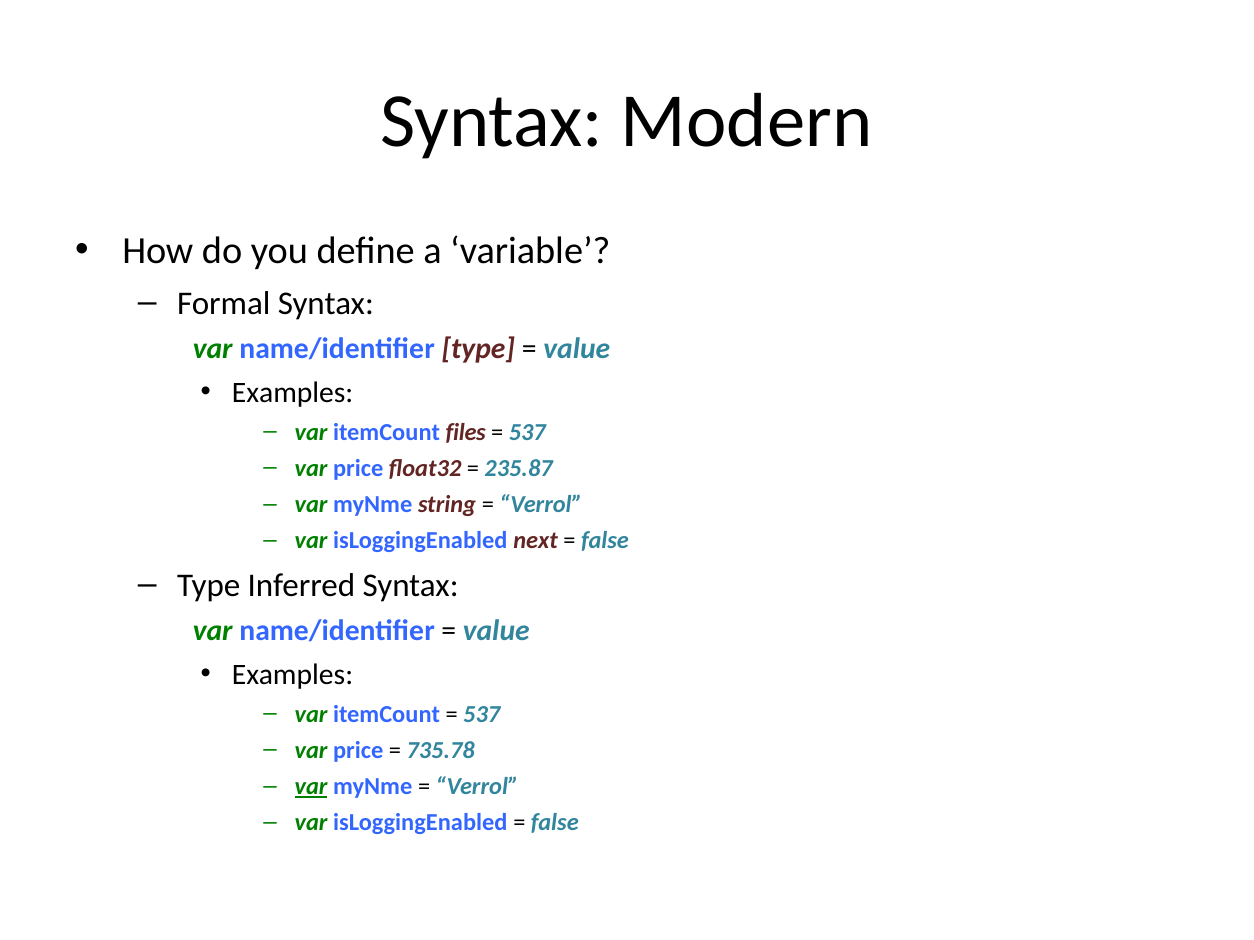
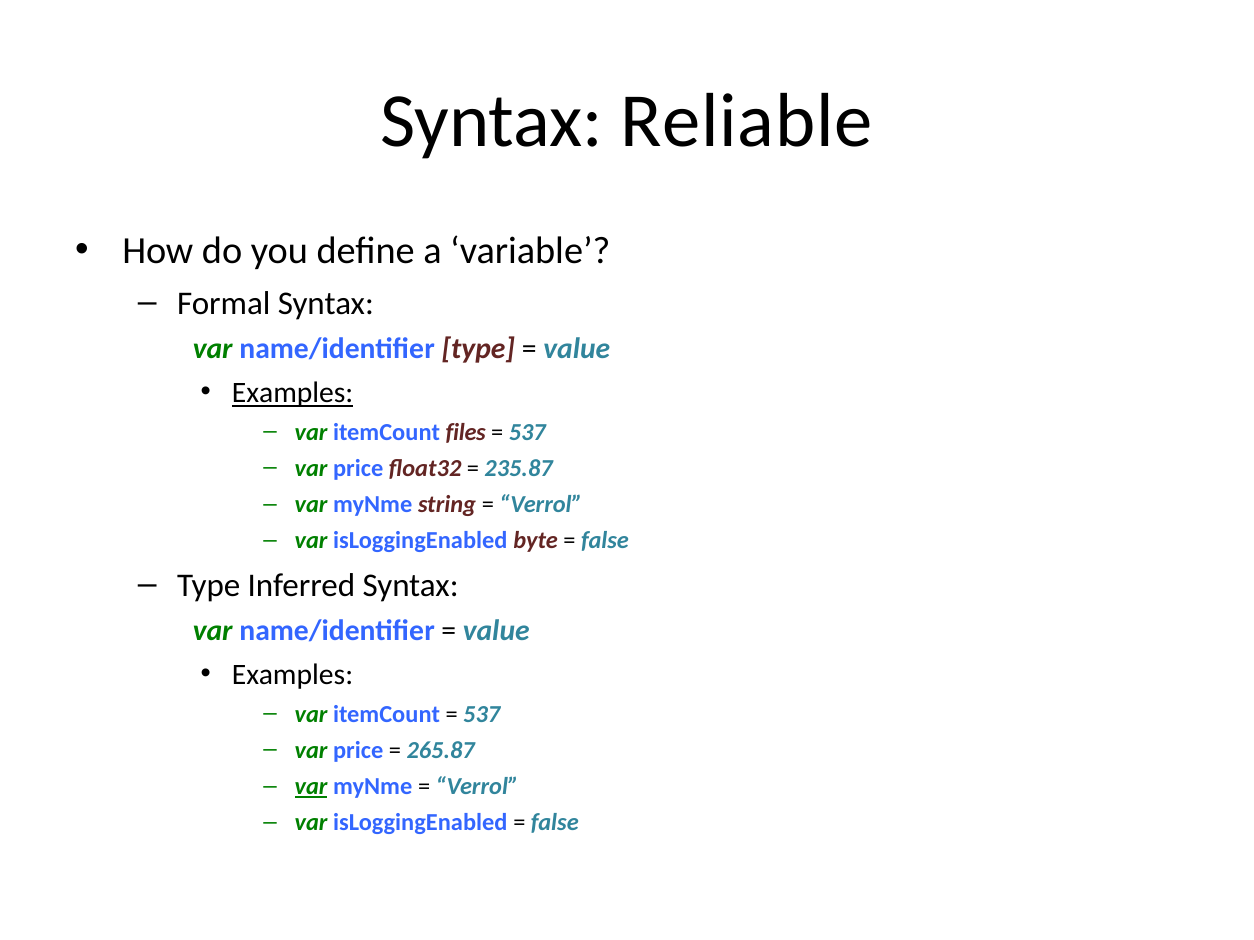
Modern: Modern -> Reliable
Examples at (293, 393) underline: none -> present
next: next -> byte
735.78: 735.78 -> 265.87
